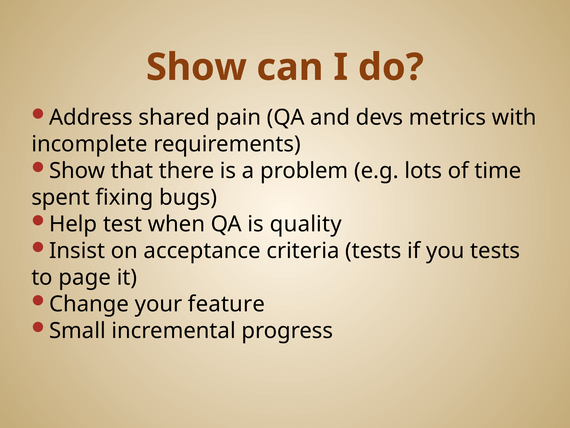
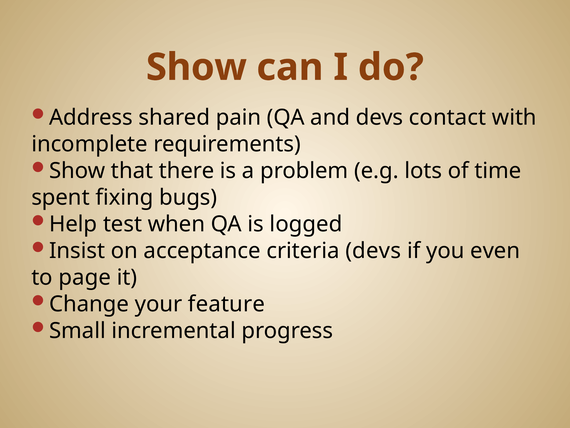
metrics: metrics -> contact
quality: quality -> logged
criteria tests: tests -> devs
you tests: tests -> even
